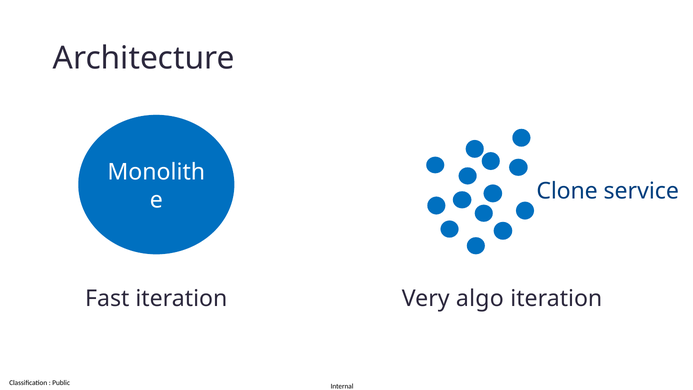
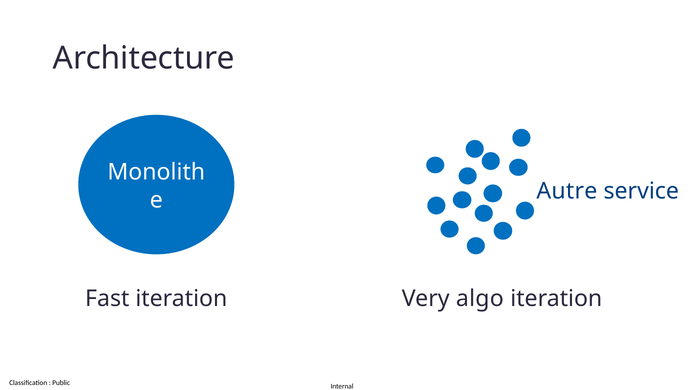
Clone: Clone -> Autre
